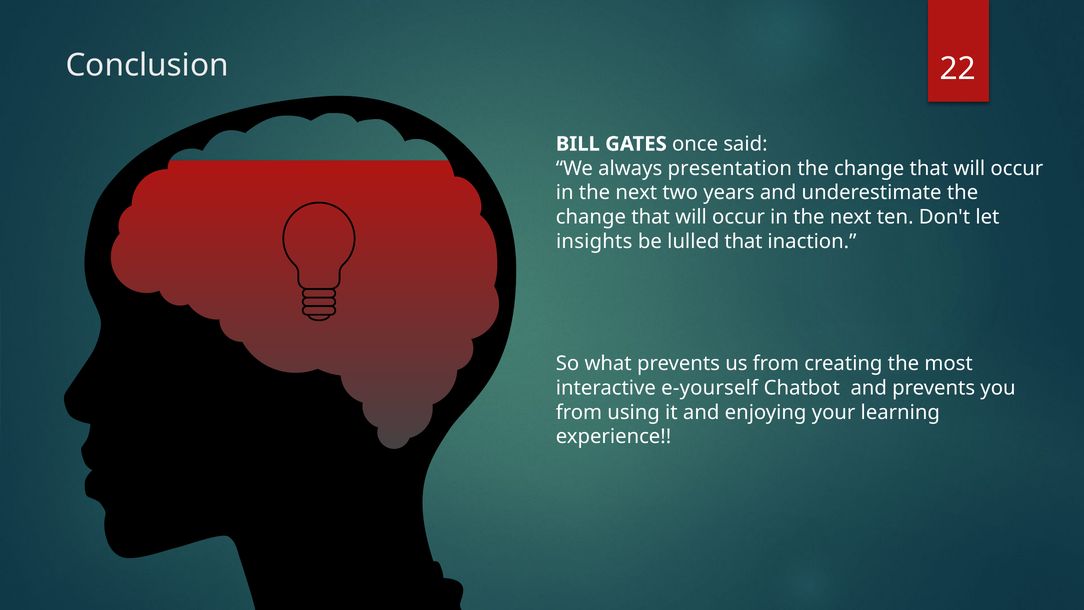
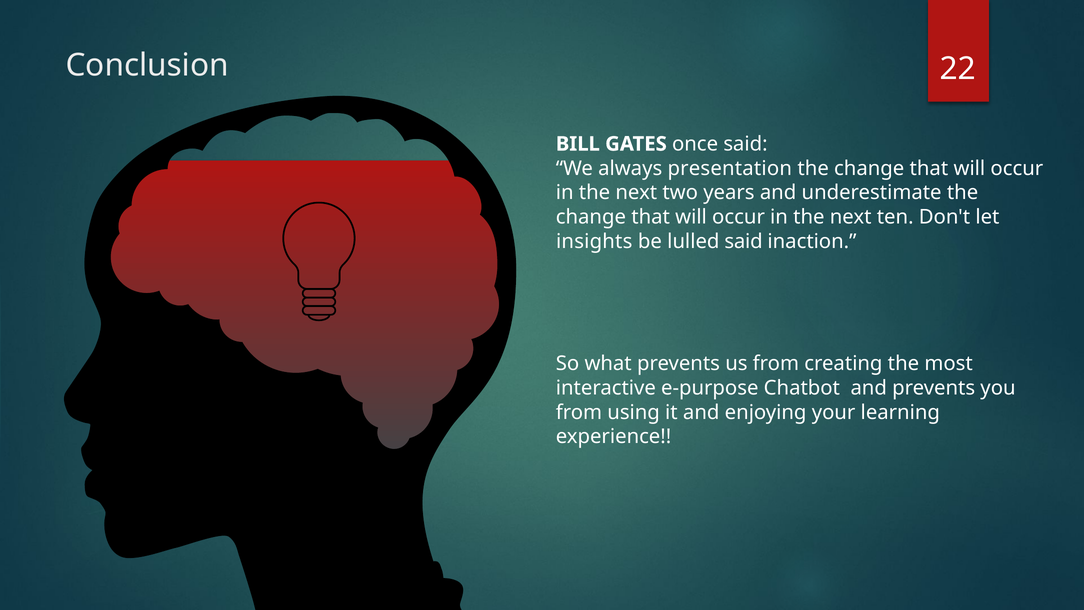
lulled that: that -> said
e-yourself: e-yourself -> e-purpose
